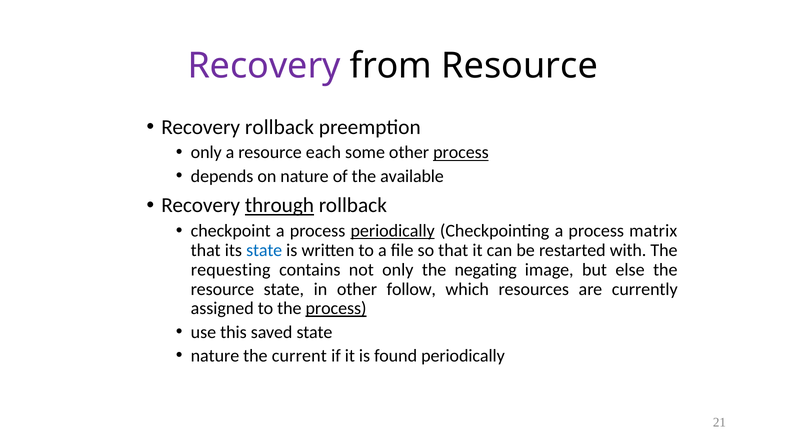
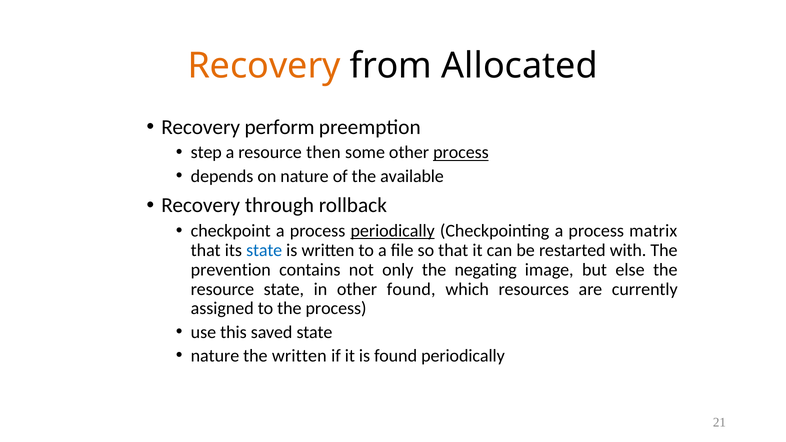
Recovery at (264, 66) colour: purple -> orange
from Resource: Resource -> Allocated
Recovery rollback: rollback -> perform
only at (206, 153): only -> step
each: each -> then
through underline: present -> none
requesting: requesting -> prevention
other follow: follow -> found
process at (336, 309) underline: present -> none
the current: current -> written
